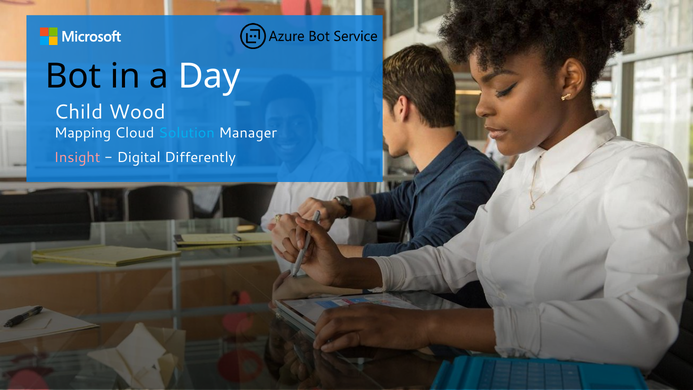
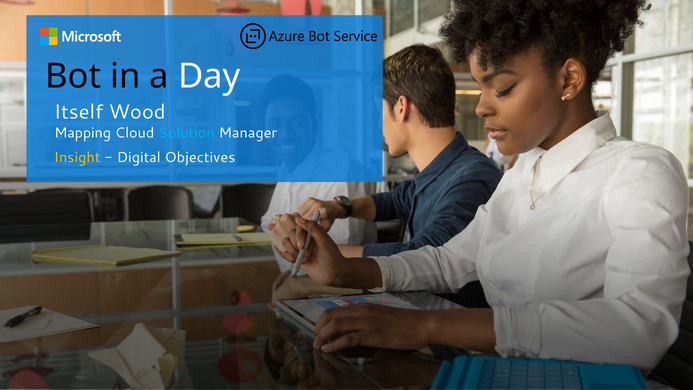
Child: Child -> Itself
Insight colour: pink -> yellow
Differently: Differently -> Objectives
